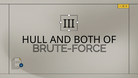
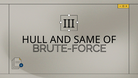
BOTH: BOTH -> SAME
